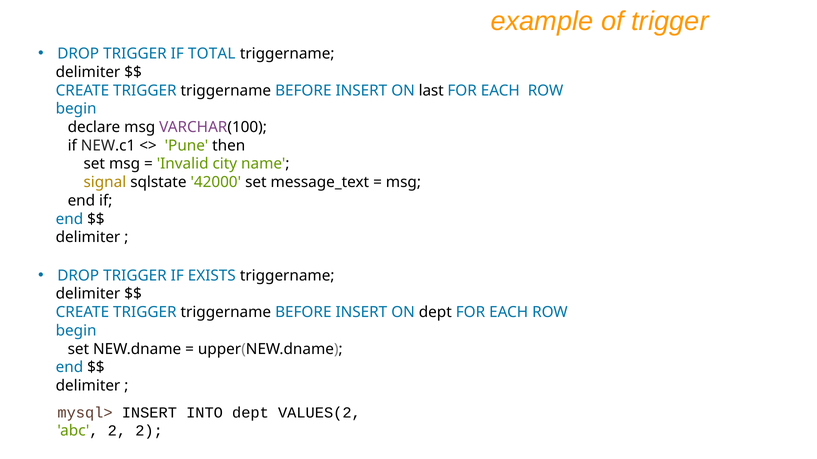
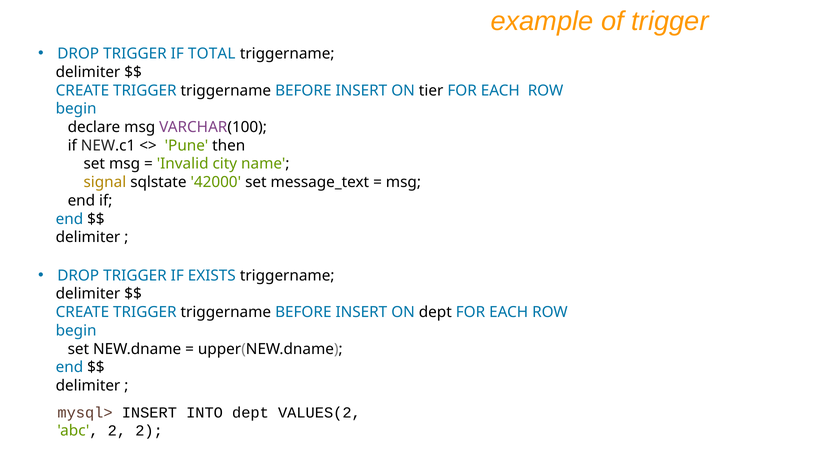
last: last -> tier
